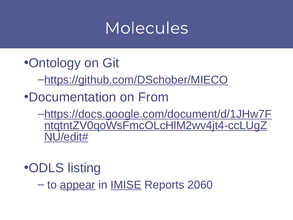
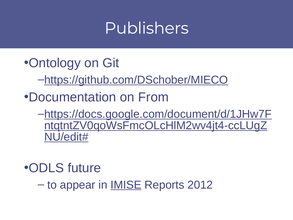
Molecules: Molecules -> Publishers
listing: listing -> future
appear underline: present -> none
2060: 2060 -> 2012
